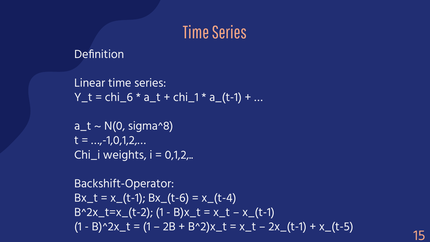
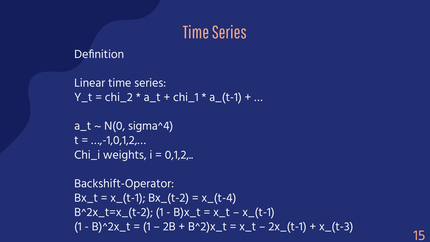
chi_6: chi_6 -> chi_2
sigma^8: sigma^8 -> sigma^4
Bx_(t-6: Bx_(t-6 -> Bx_(t-2
x_(t-5: x_(t-5 -> x_(t-3
